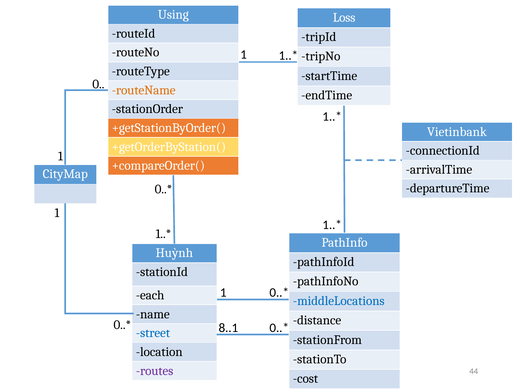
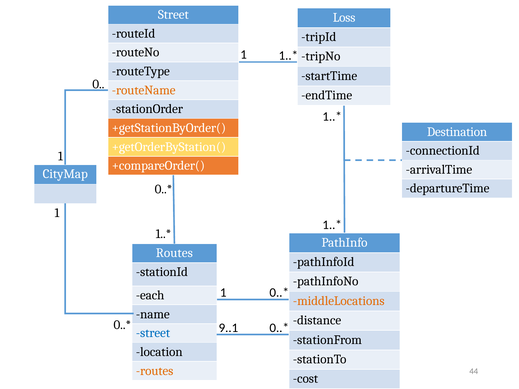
Using at (173, 15): Using -> Street
Vietinbank: Vietinbank -> Destination
Huỳnh at (174, 253): Huỳnh -> Routes
middleLocations colour: blue -> orange
8..1: 8..1 -> 9..1
routes at (155, 371) colour: purple -> orange
